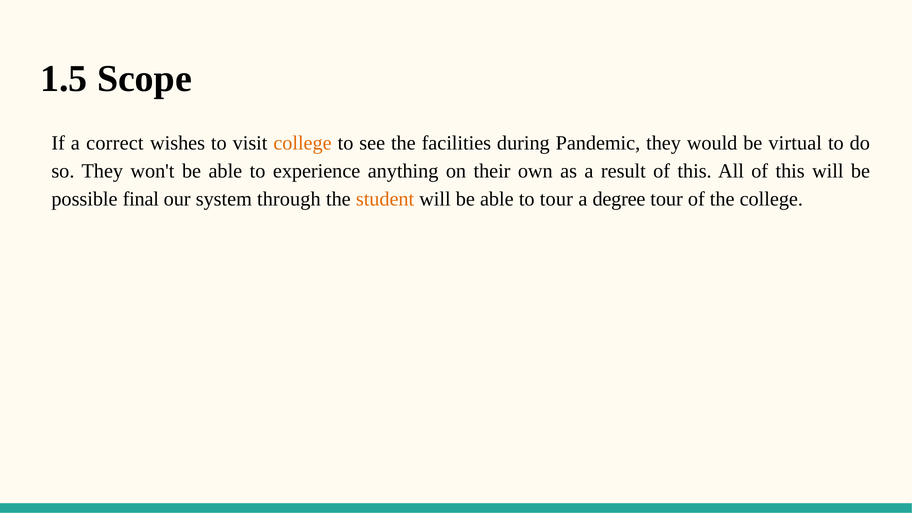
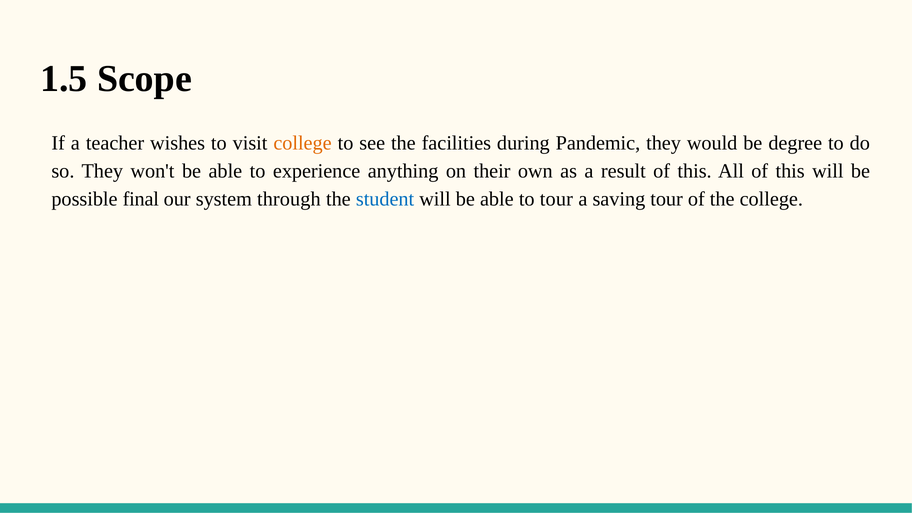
correct: correct -> teacher
virtual: virtual -> degree
student colour: orange -> blue
degree: degree -> saving
